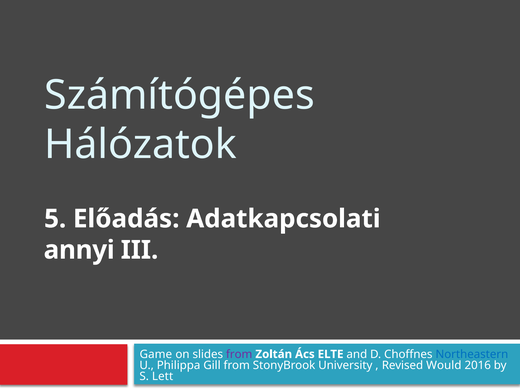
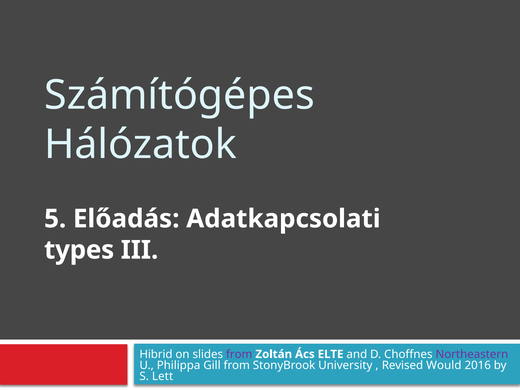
annyi: annyi -> types
Game: Game -> Hibrid
Northeastern colour: blue -> purple
